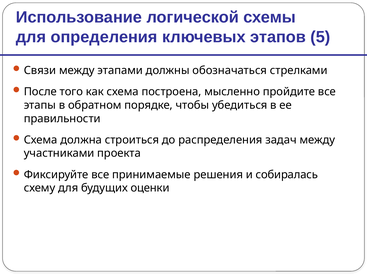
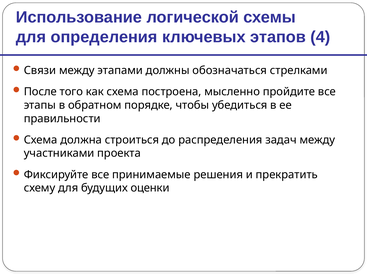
5: 5 -> 4
собиралась: собиралась -> прекратить
